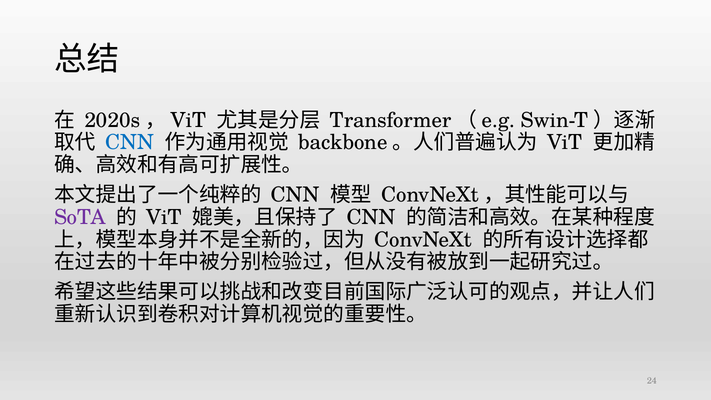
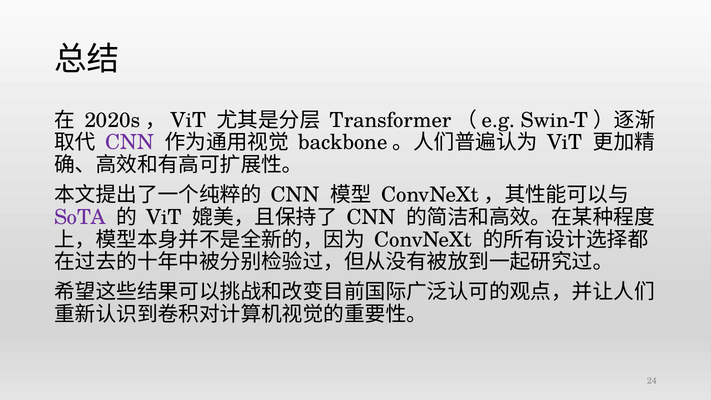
CNN at (130, 143) colour: blue -> purple
